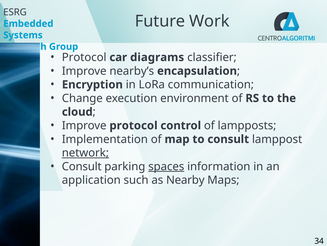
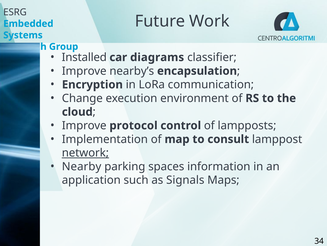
Protocol at (84, 57): Protocol -> Installed
Consult at (82, 166): Consult -> Nearby
spaces underline: present -> none
Nearby: Nearby -> Signals
